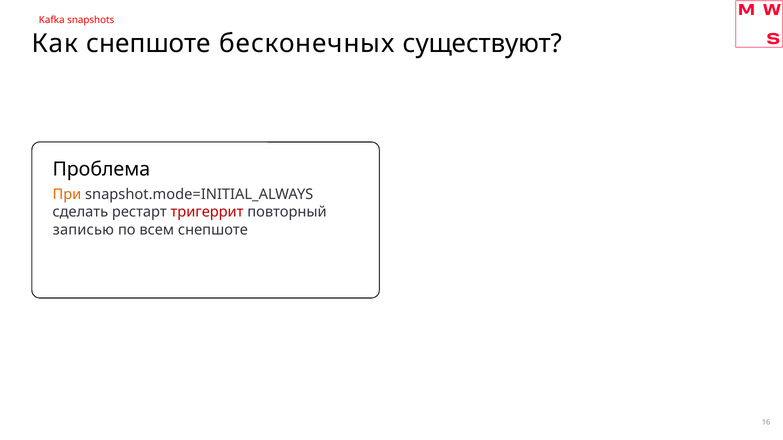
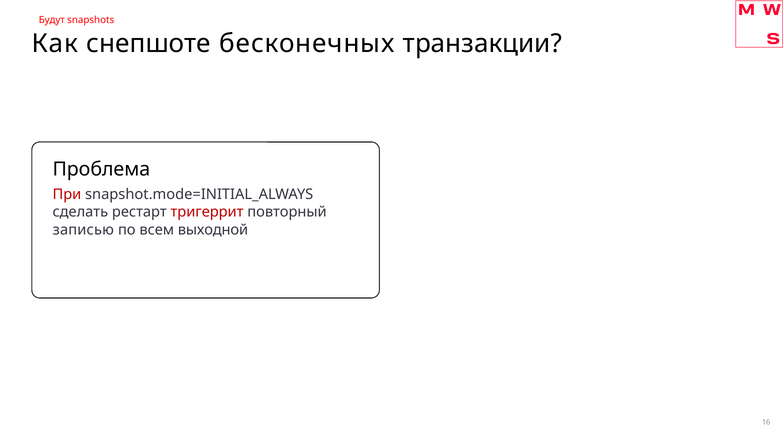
Kafka: Kafka -> Будут
существуют: существуют -> транзакции
При colour: orange -> red
всем снепшоте: снепшоте -> выходной
